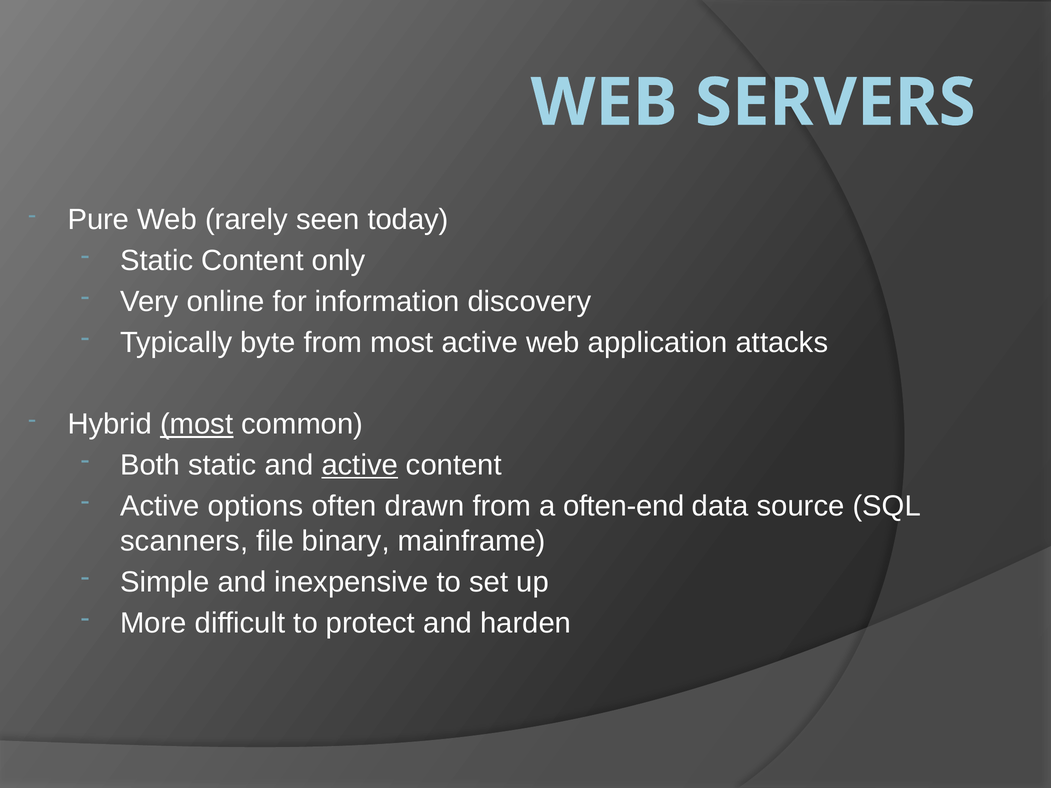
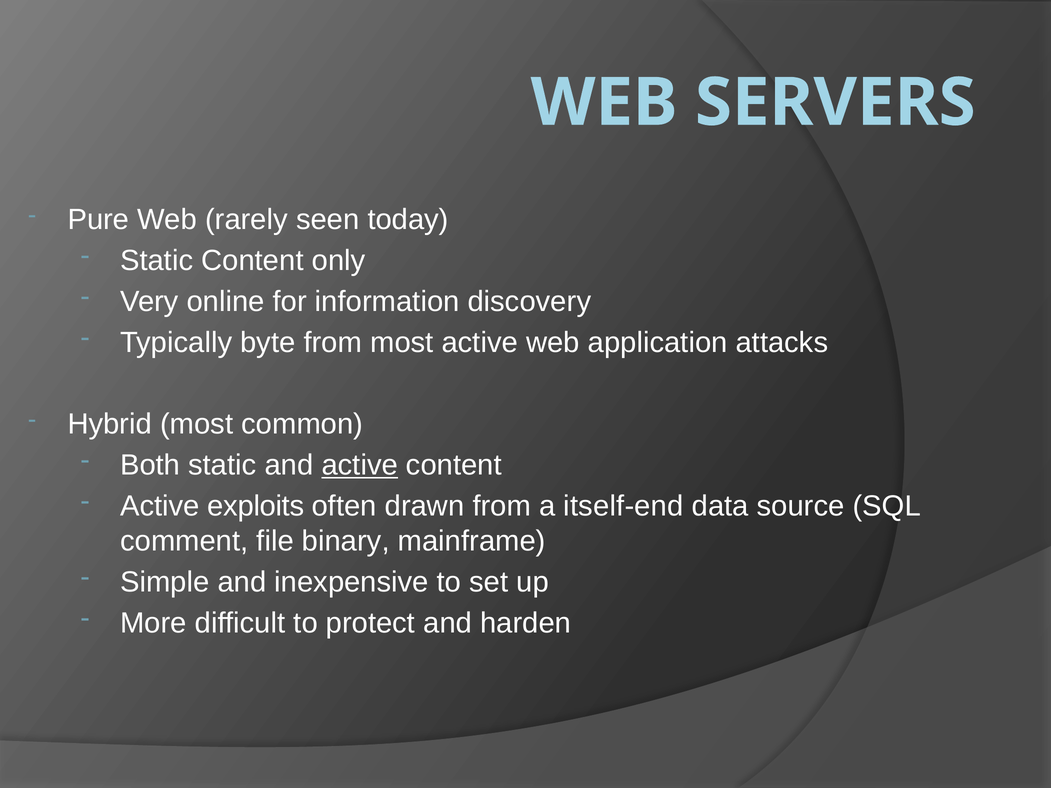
most at (197, 424) underline: present -> none
options: options -> exploits
often-end: often-end -> itself-end
scanners: scanners -> comment
